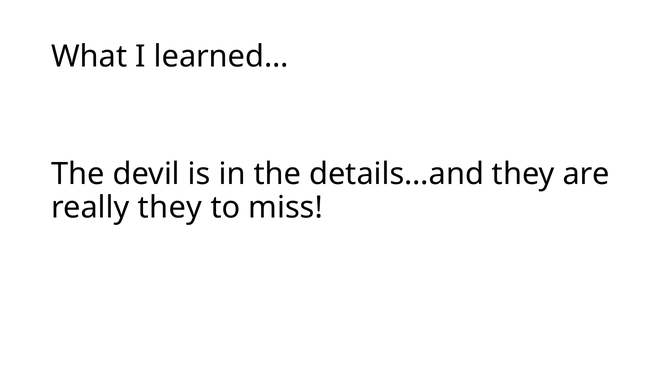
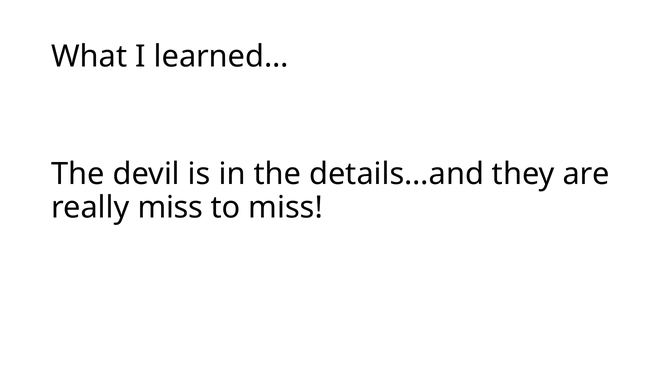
really they: they -> miss
